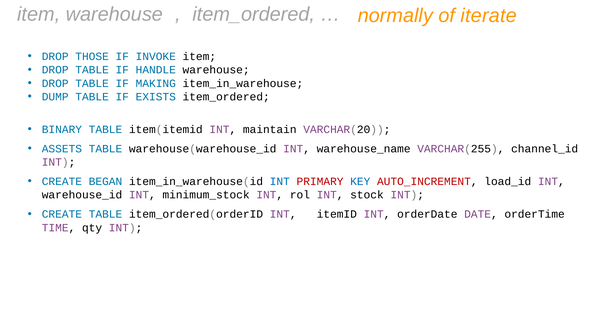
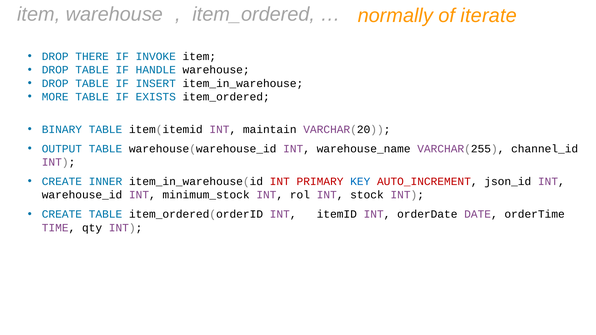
THOSE: THOSE -> THERE
MAKING: MAKING -> INSERT
DUMP: DUMP -> MORE
ASSETS: ASSETS -> OUTPUT
BEGAN: BEGAN -> INNER
INT at (280, 182) colour: blue -> red
load_id: load_id -> json_id
